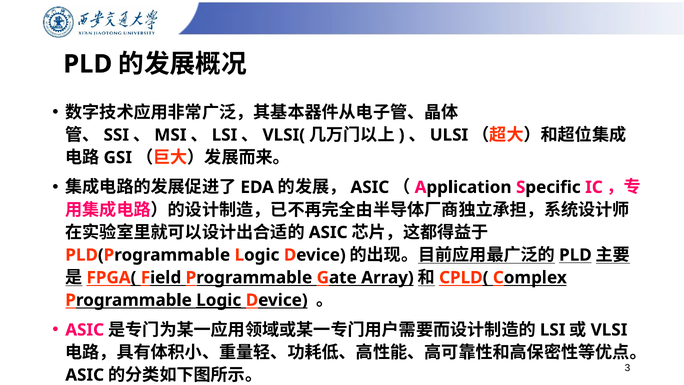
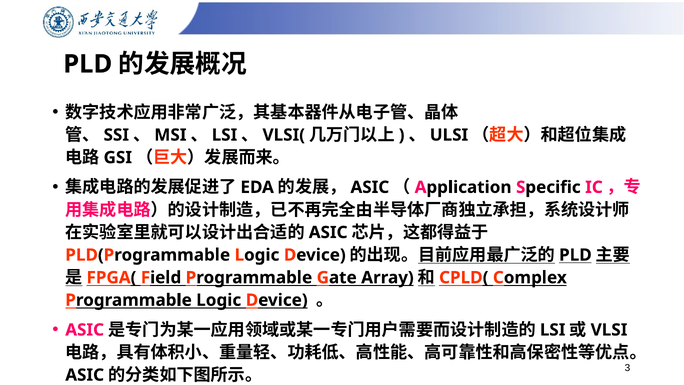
Logic at (219, 300) underline: present -> none
